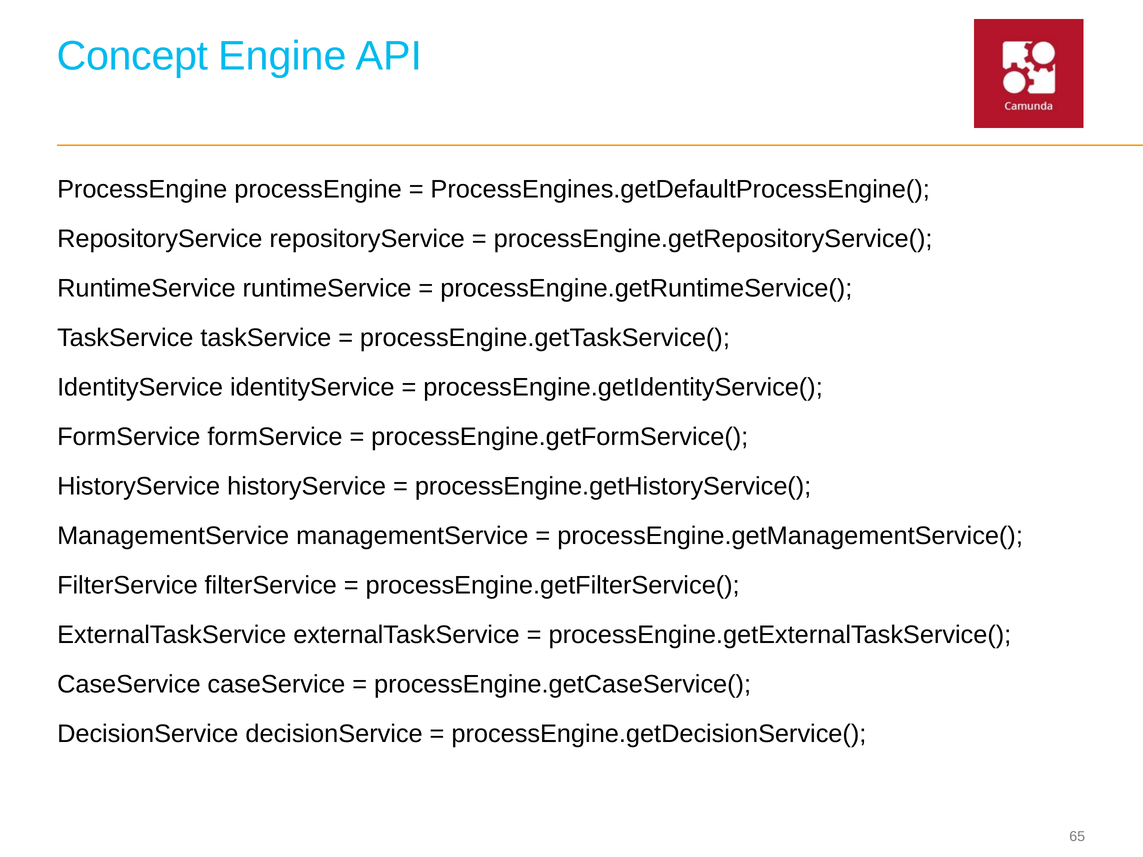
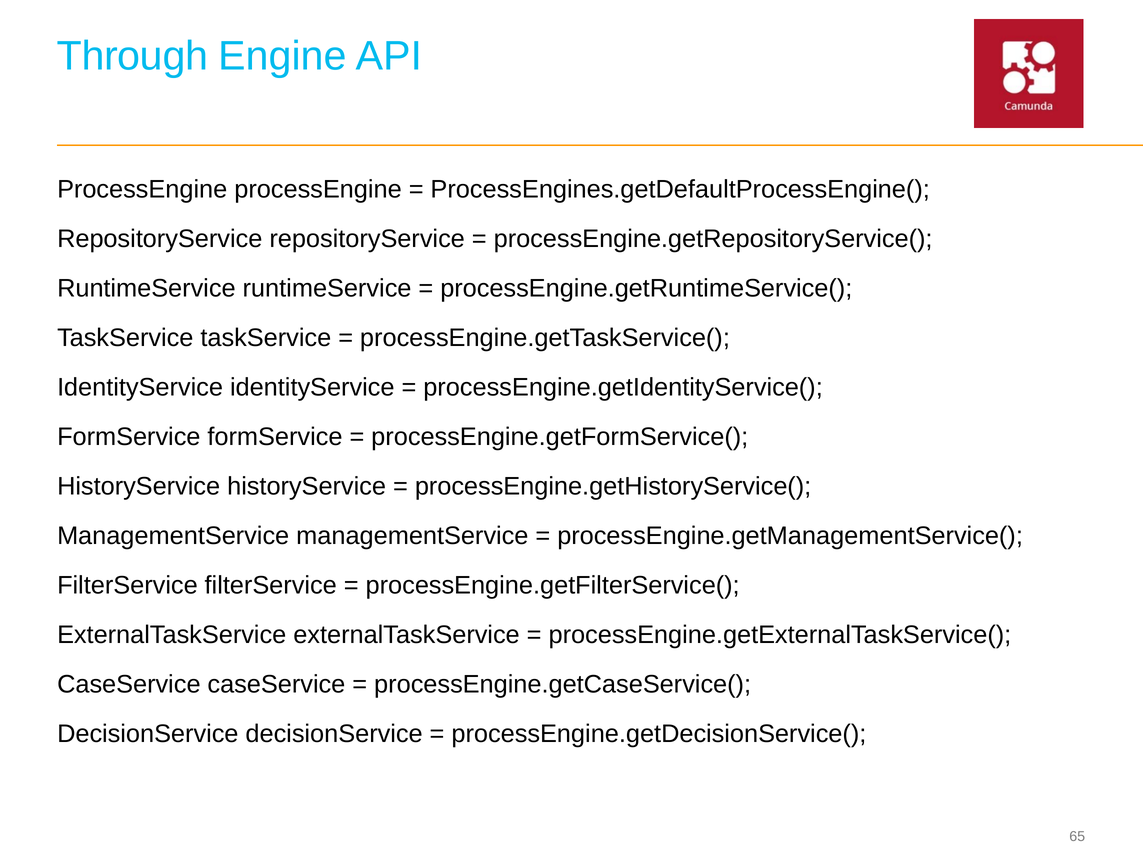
Concept: Concept -> Through
